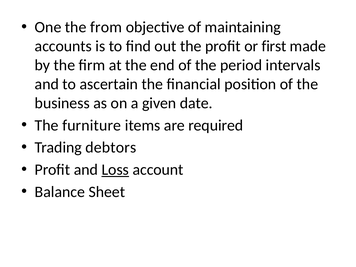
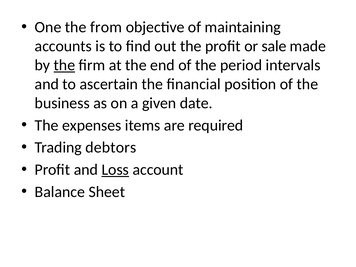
first: first -> sale
the at (64, 65) underline: none -> present
furniture: furniture -> expenses
